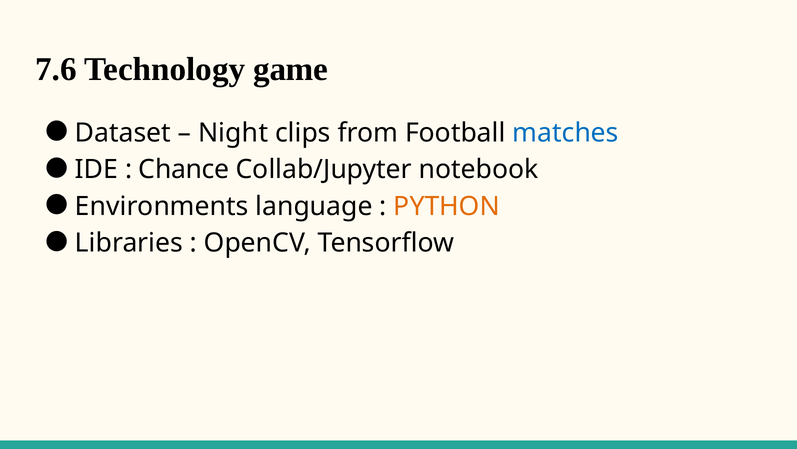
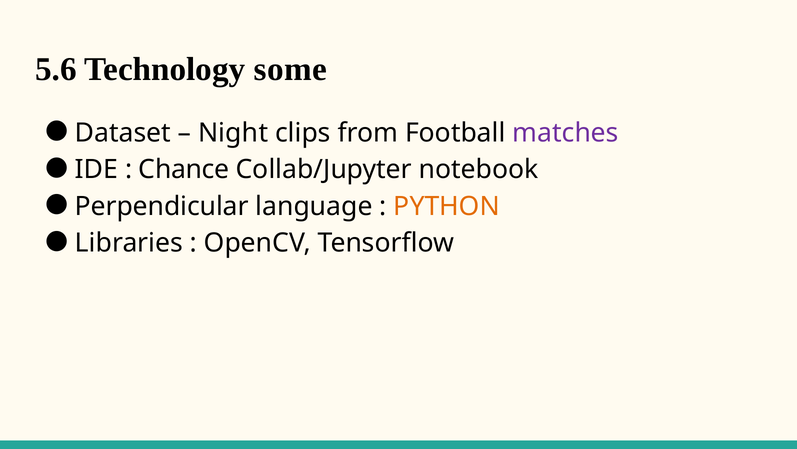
7.6: 7.6 -> 5.6
game: game -> some
matches colour: blue -> purple
Environments: Environments -> Perpendicular
